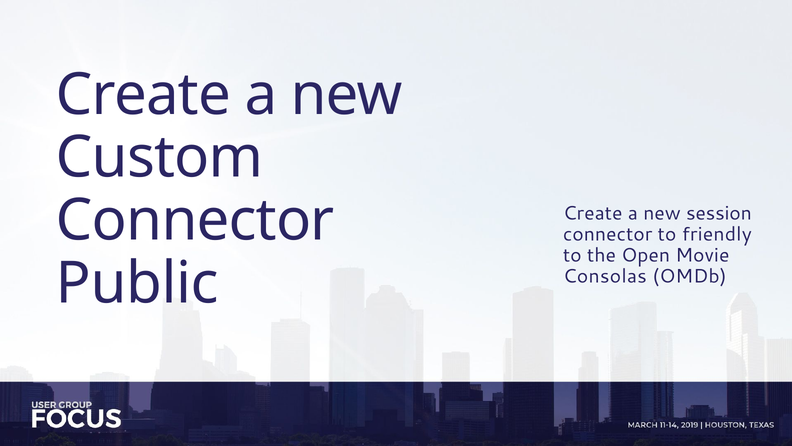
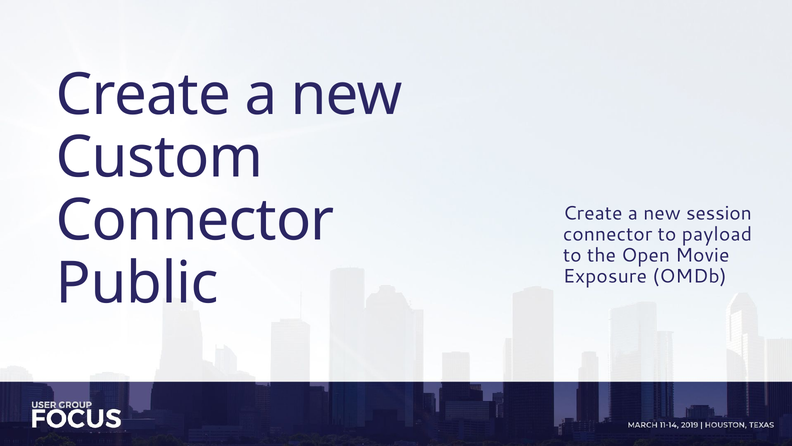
friendly: friendly -> payload
Consolas: Consolas -> Exposure
